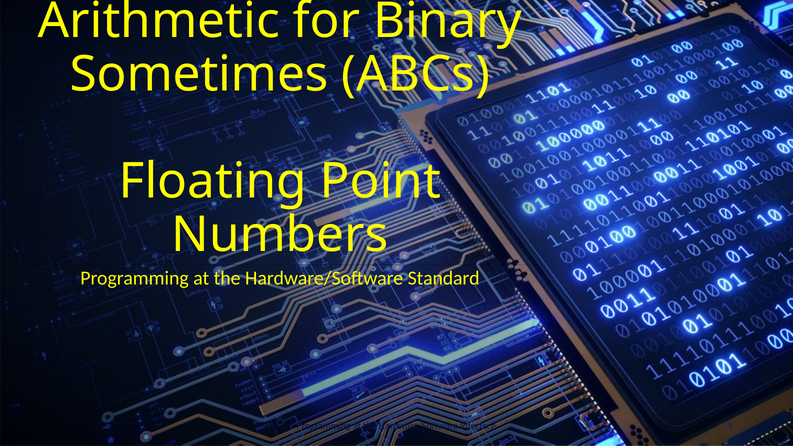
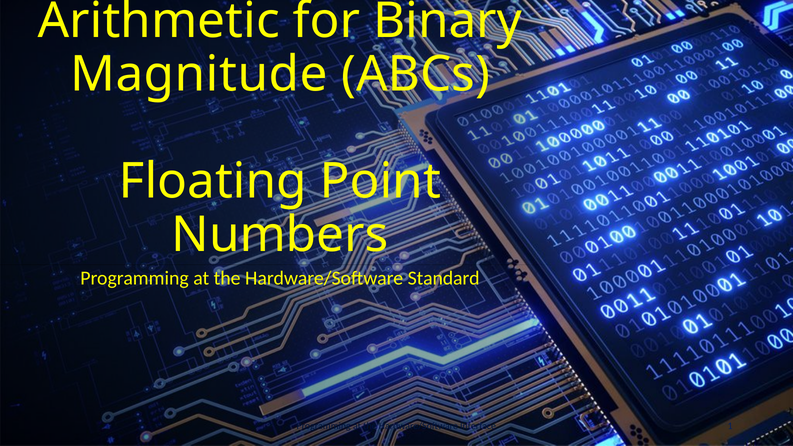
Sometimes: Sometimes -> Magnitude
